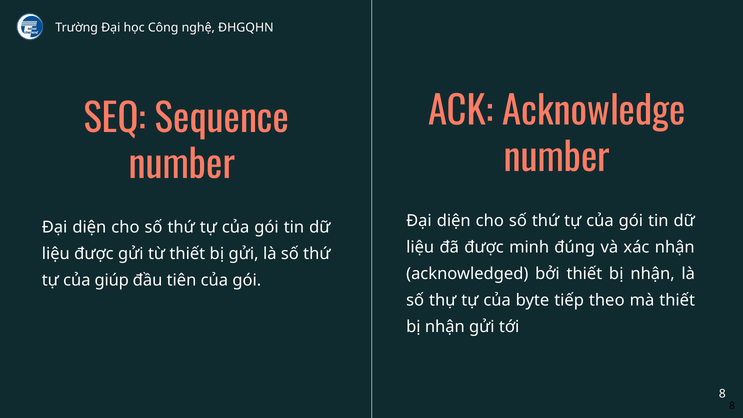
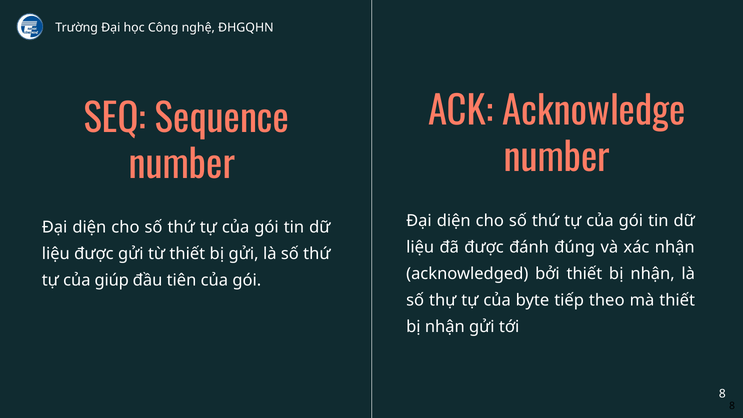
minh: minh -> đánh
